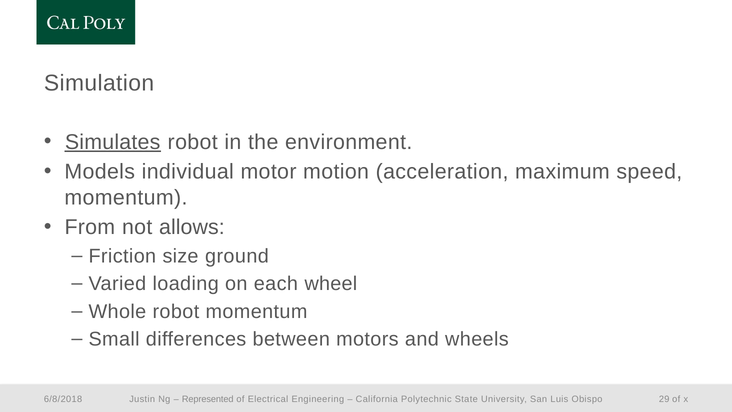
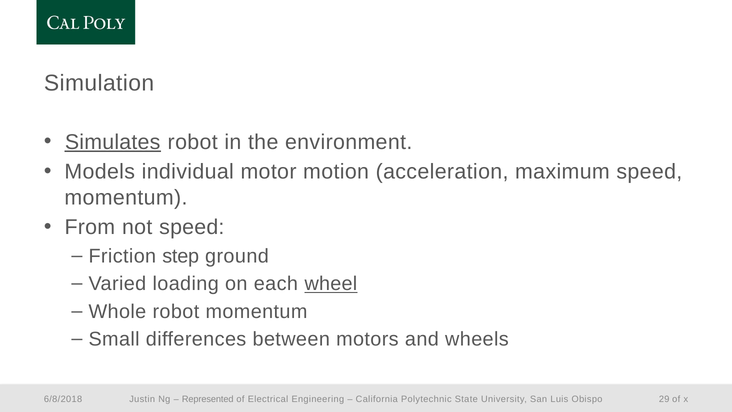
not allows: allows -> speed
size: size -> step
wheel underline: none -> present
